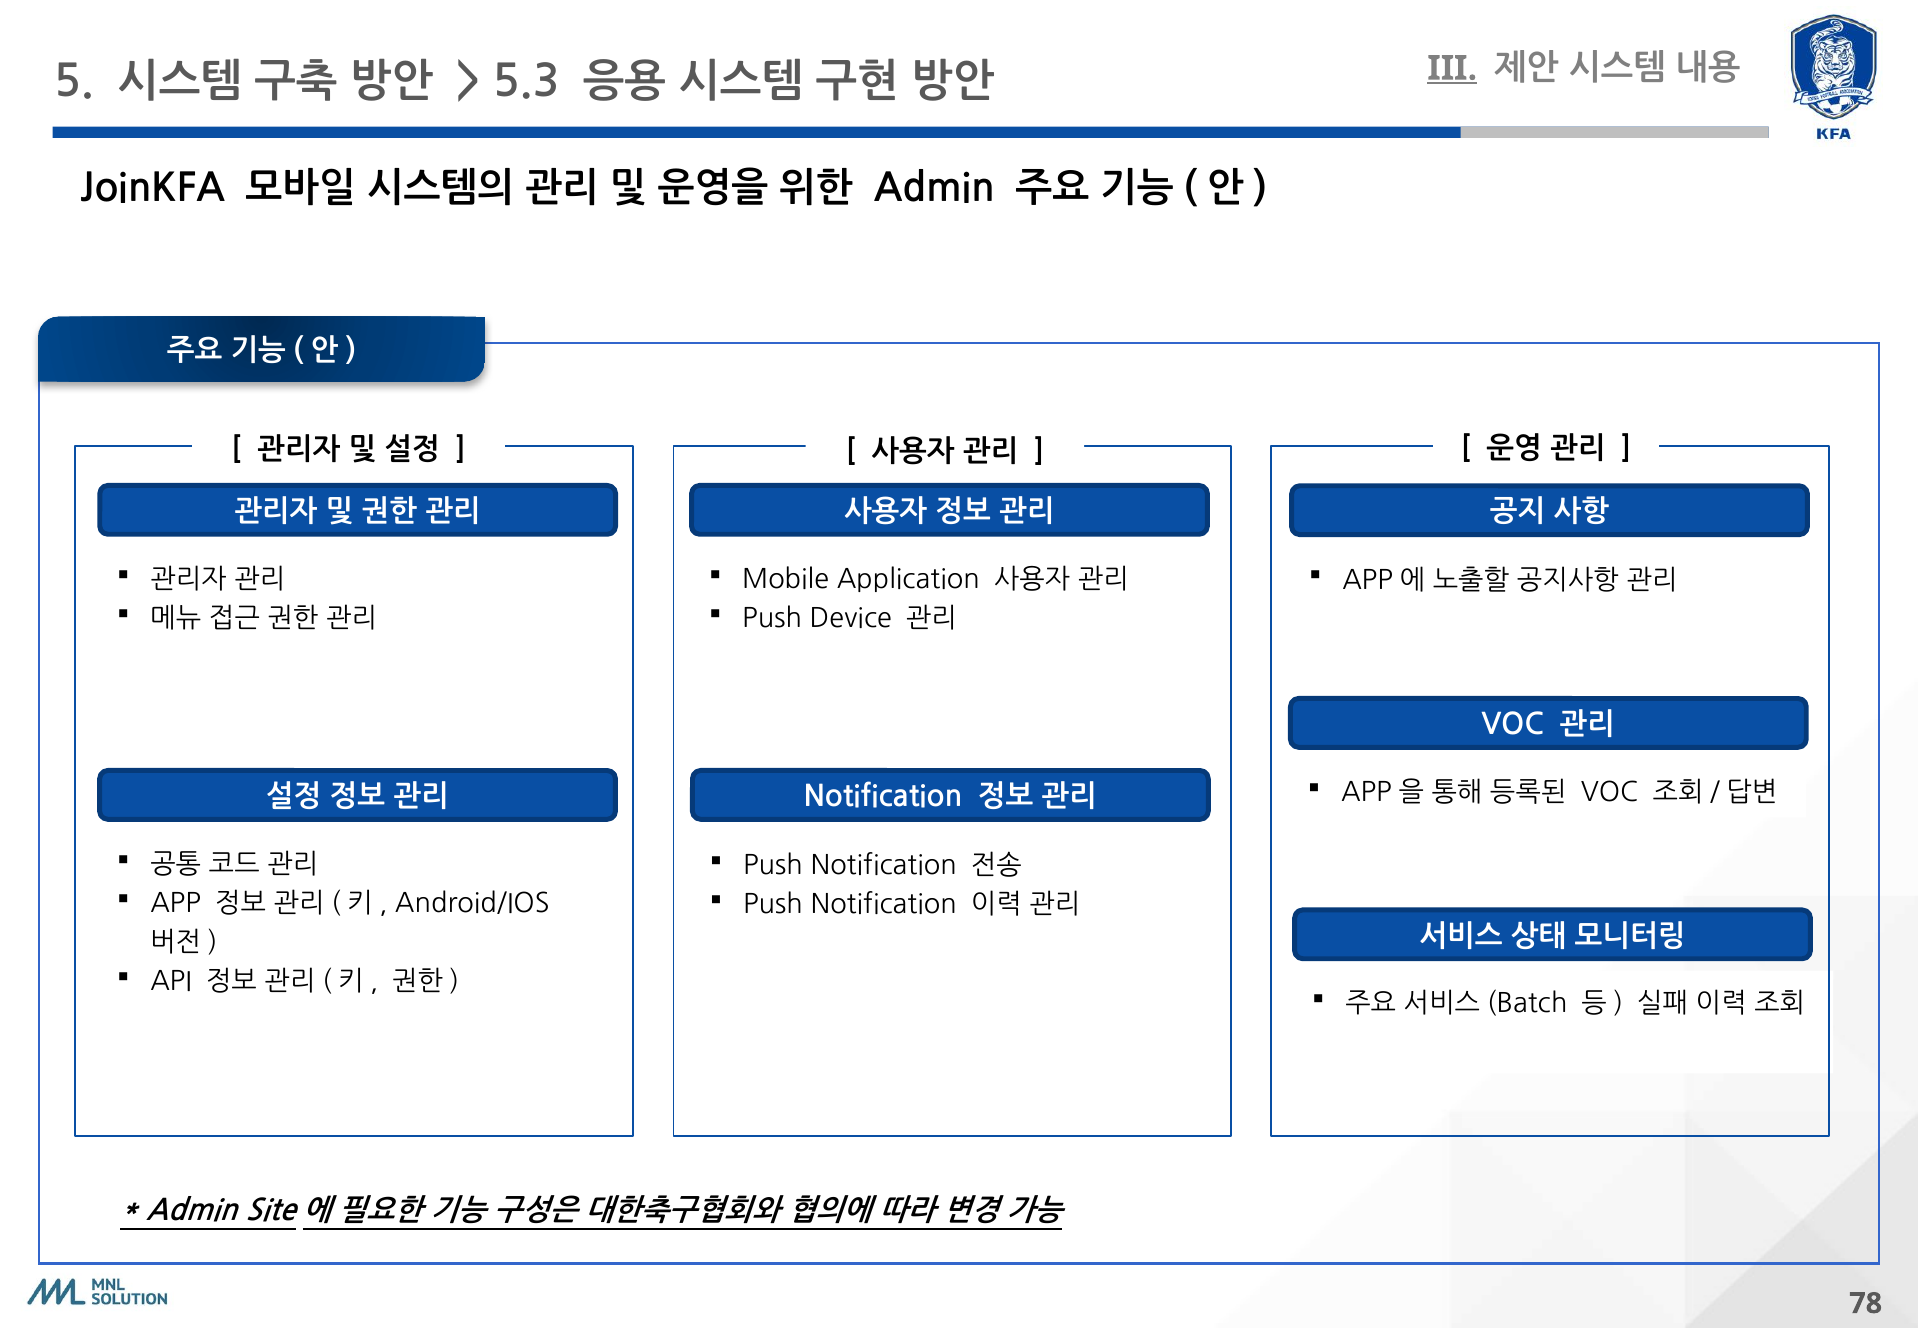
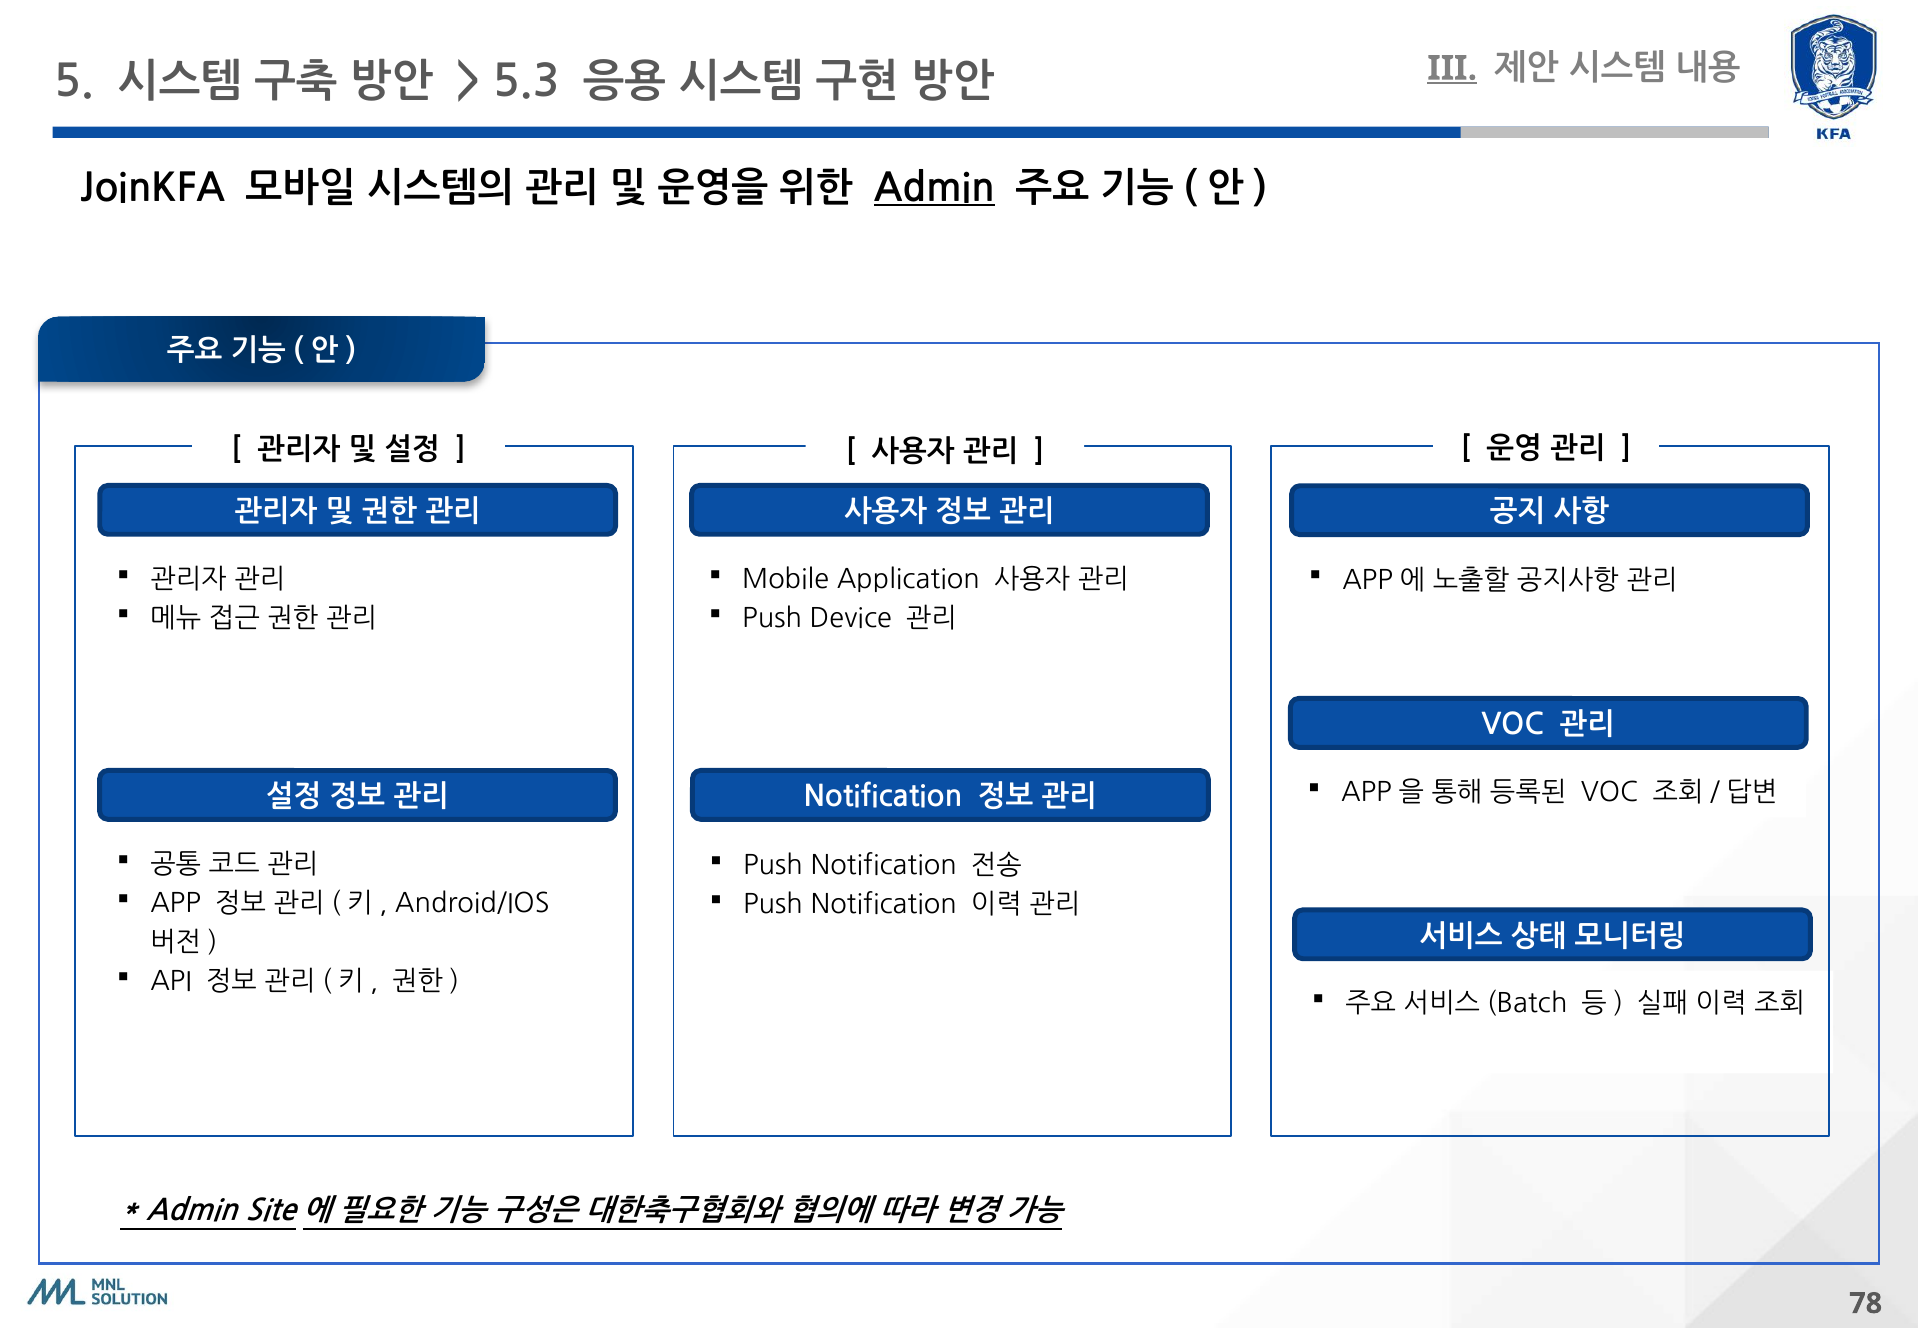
Admin at (934, 188) underline: none -> present
